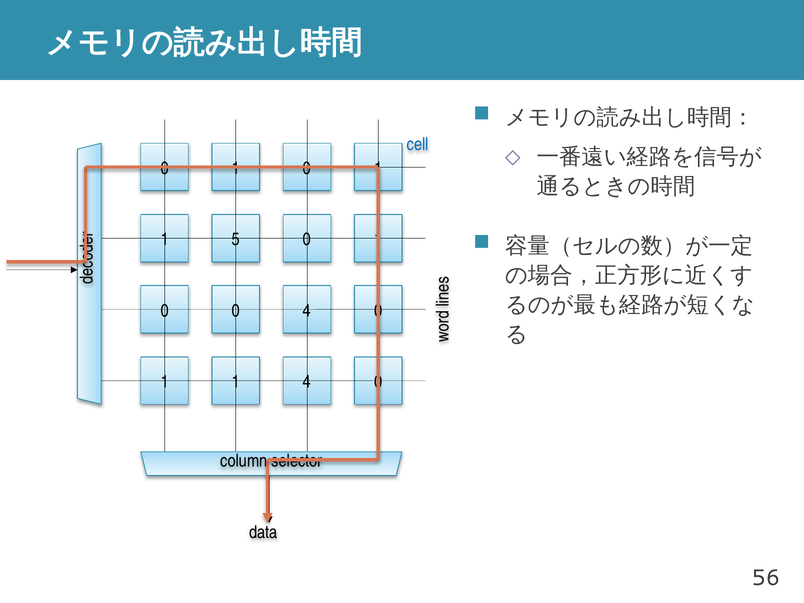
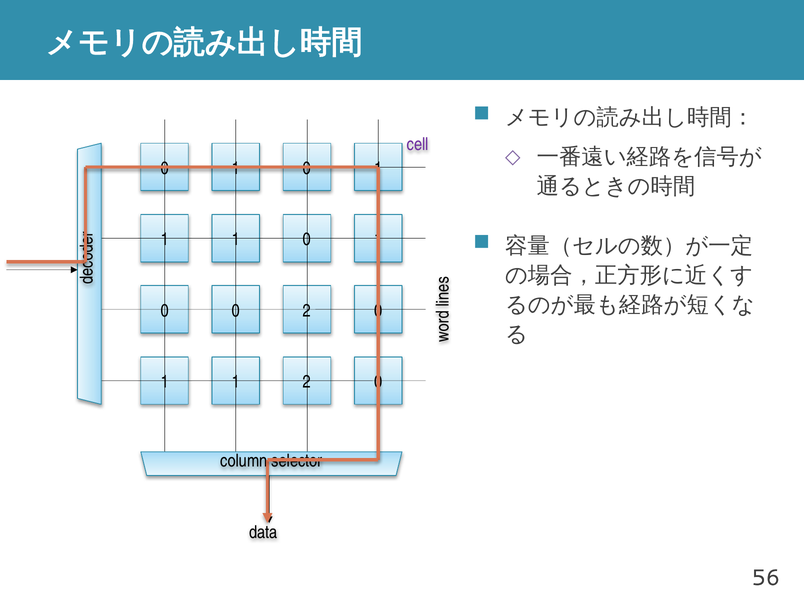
cell colour: blue -> purple
5 at (236, 239): 5 -> 1
0 4: 4 -> 2
1 4: 4 -> 2
